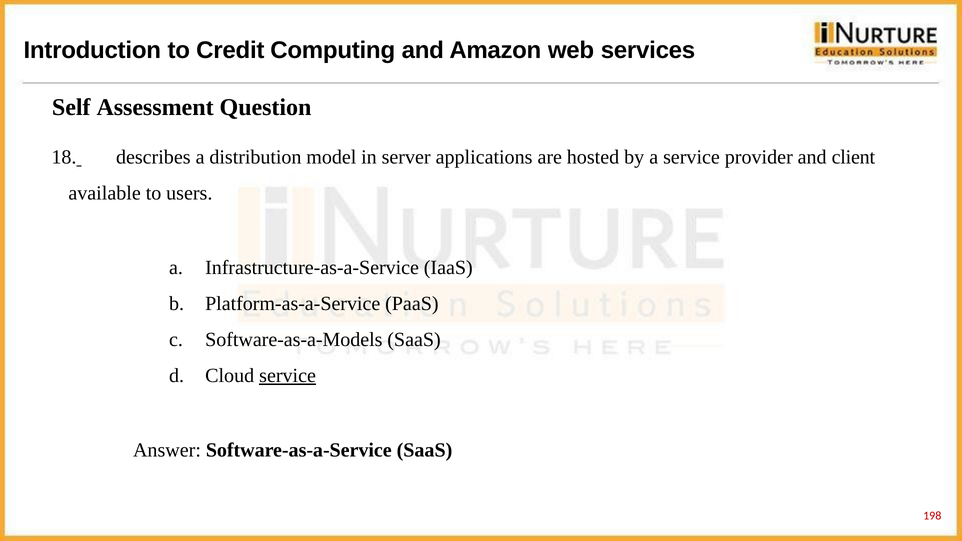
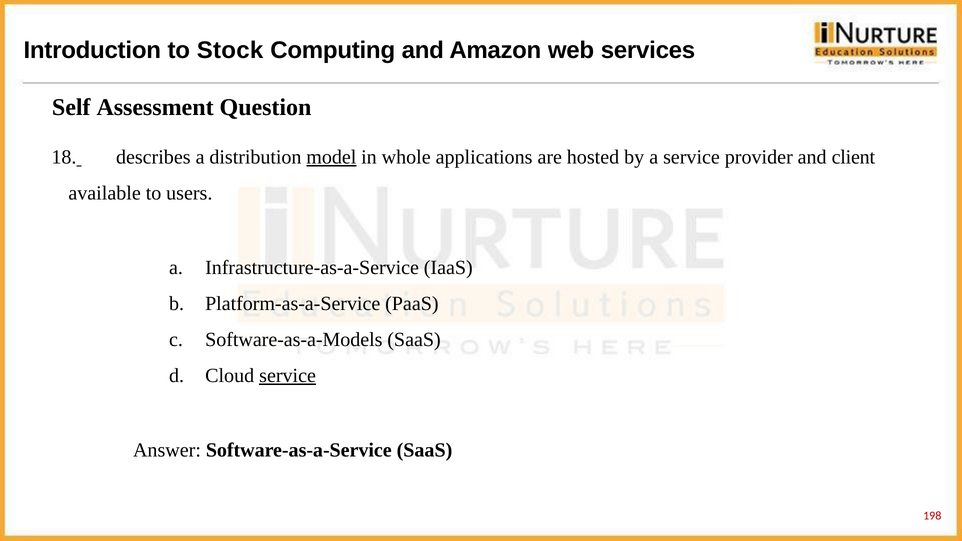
Credit: Credit -> Stock
model underline: none -> present
server: server -> whole
